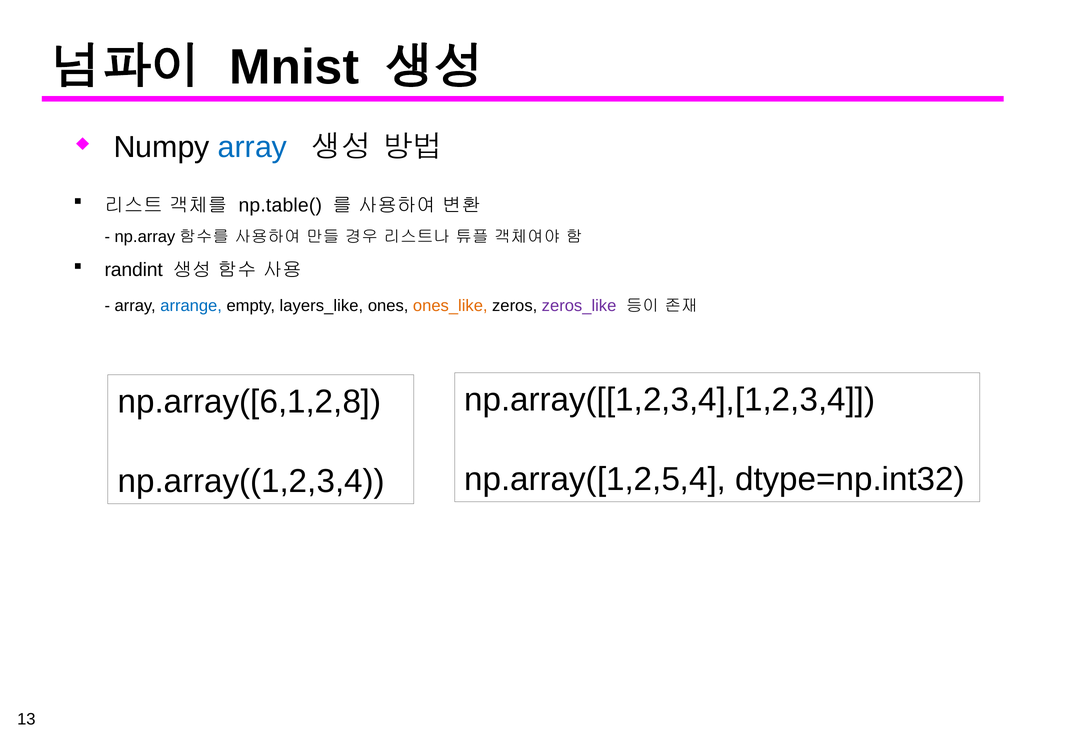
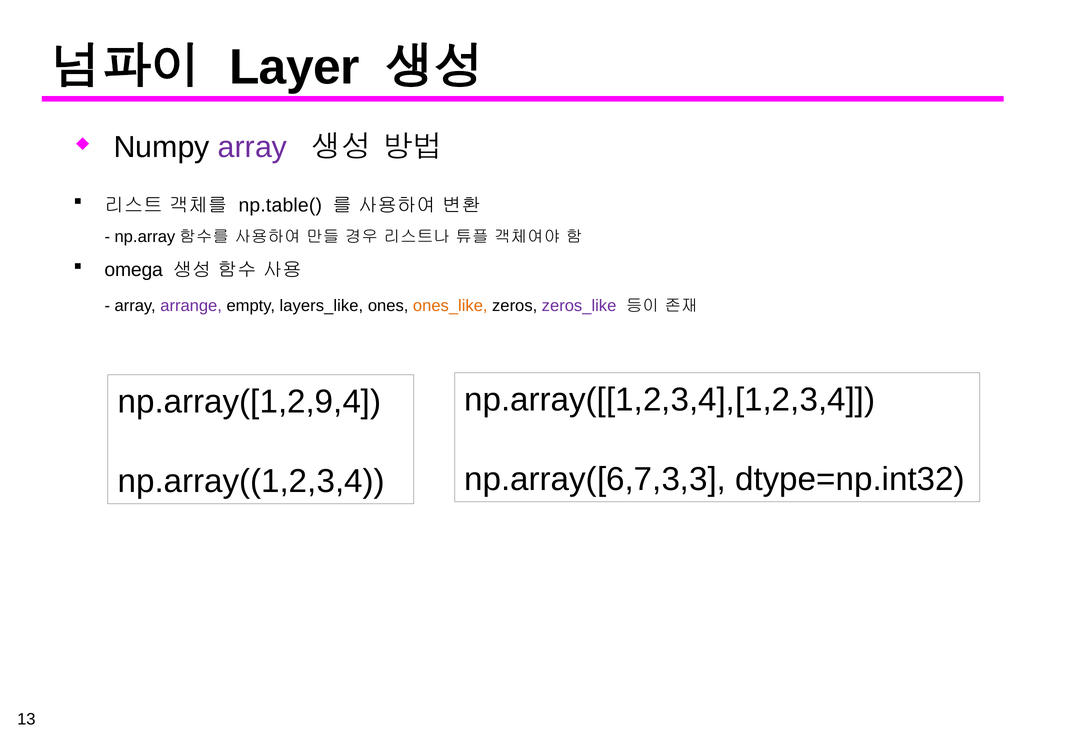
Mnist: Mnist -> Layer
array at (253, 147) colour: blue -> purple
randint: randint -> omega
arrange colour: blue -> purple
np.array([6,1,2,8: np.array([6,1,2,8 -> np.array([1,2,9,4
np.array([1,2,5,4: np.array([1,2,5,4 -> np.array([6,7,3,3
